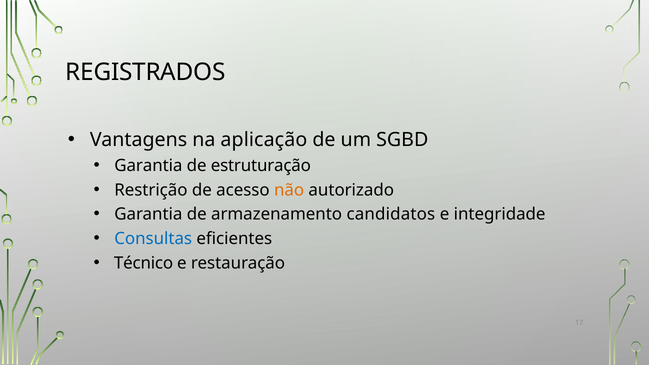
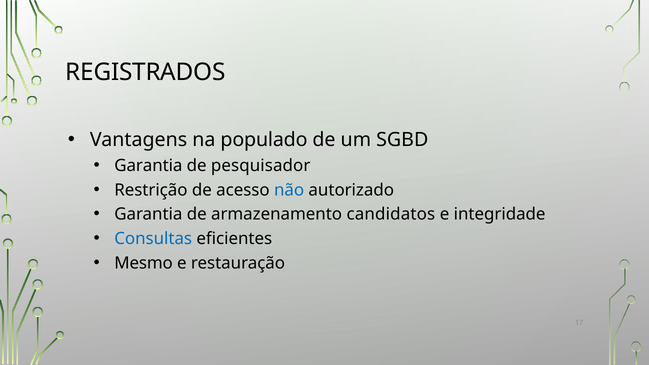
aplicação: aplicação -> populado
estruturação: estruturação -> pesquisador
não colour: orange -> blue
Técnico: Técnico -> Mesmo
